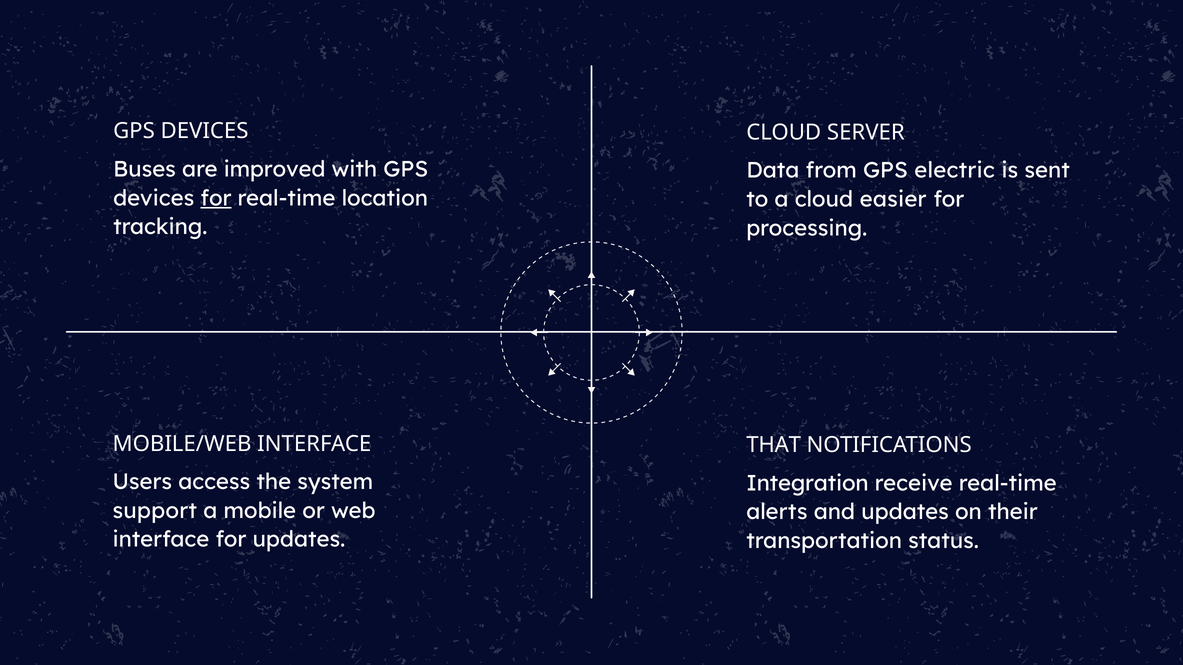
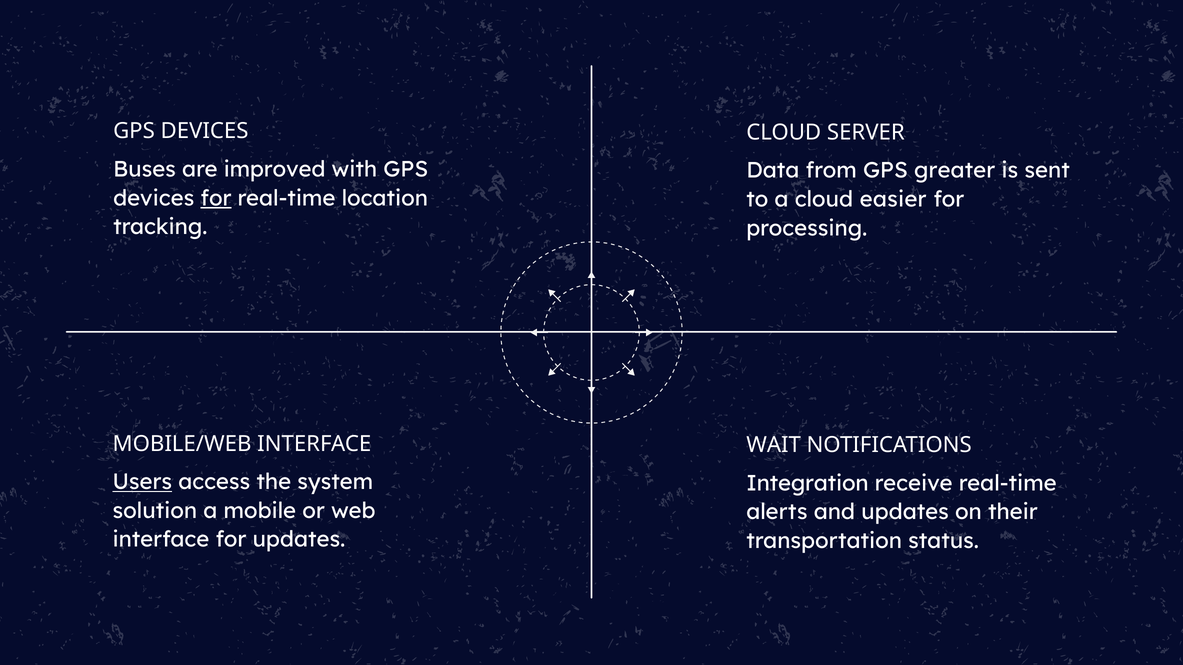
electric: electric -> greater
THAT: THAT -> WAIT
Users underline: none -> present
support: support -> solution
